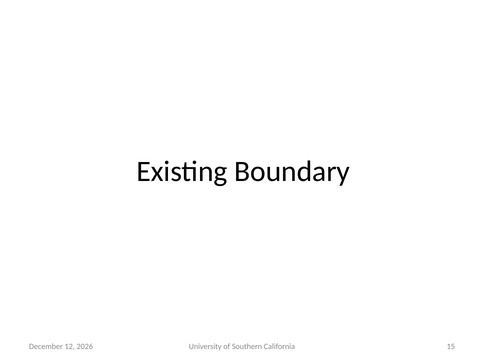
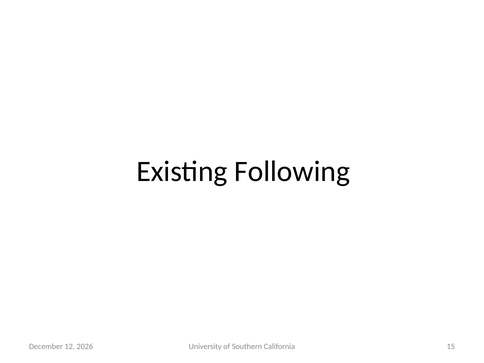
Boundary: Boundary -> Following
